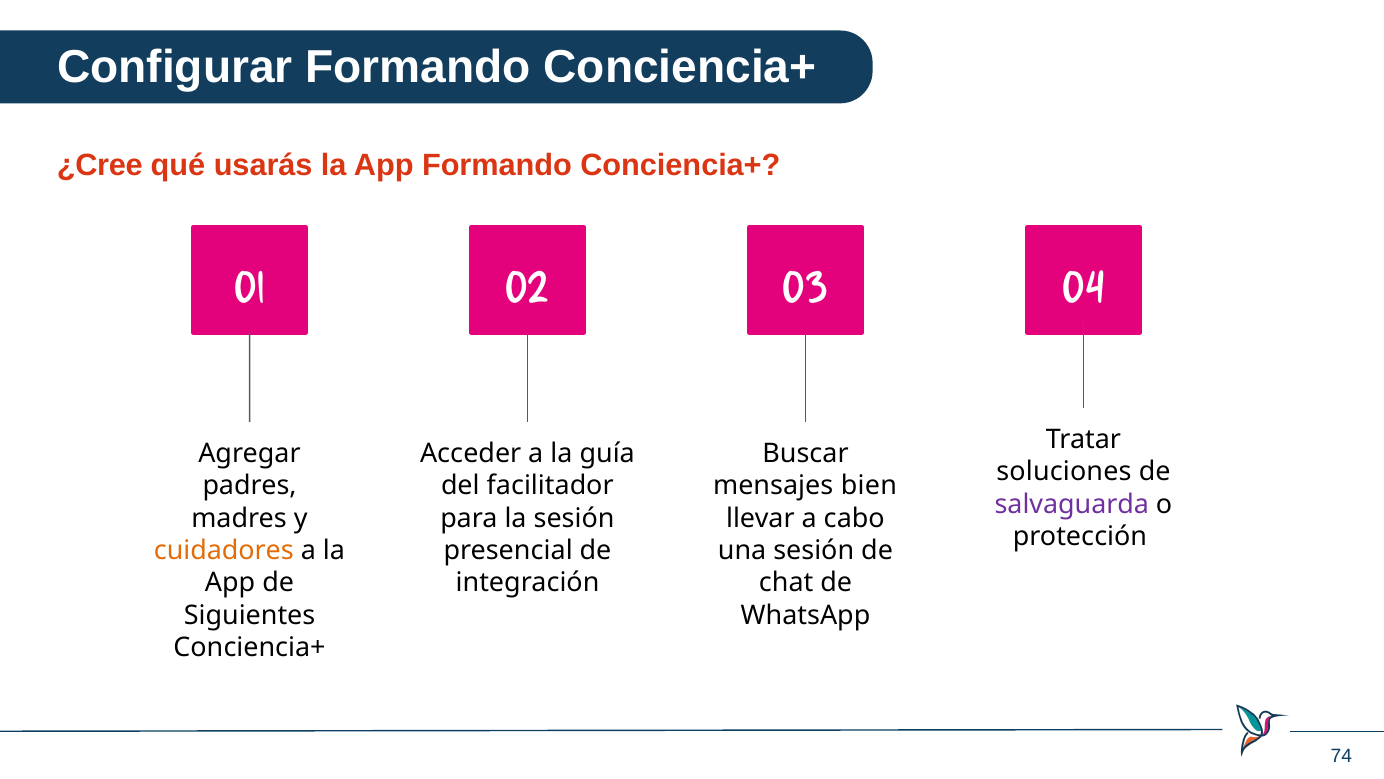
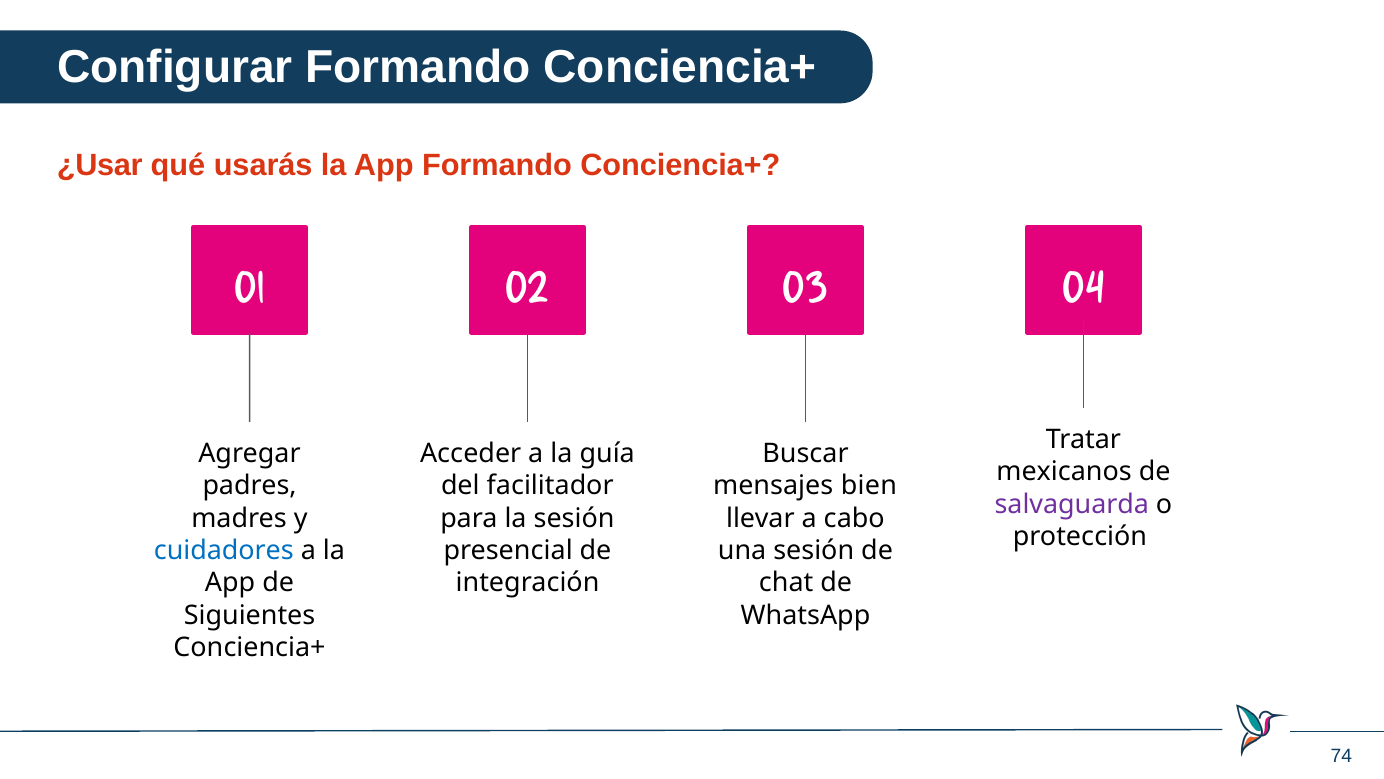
¿Cree: ¿Cree -> ¿Usar
soluciones: soluciones -> mexicanos
cuidadores colour: orange -> blue
